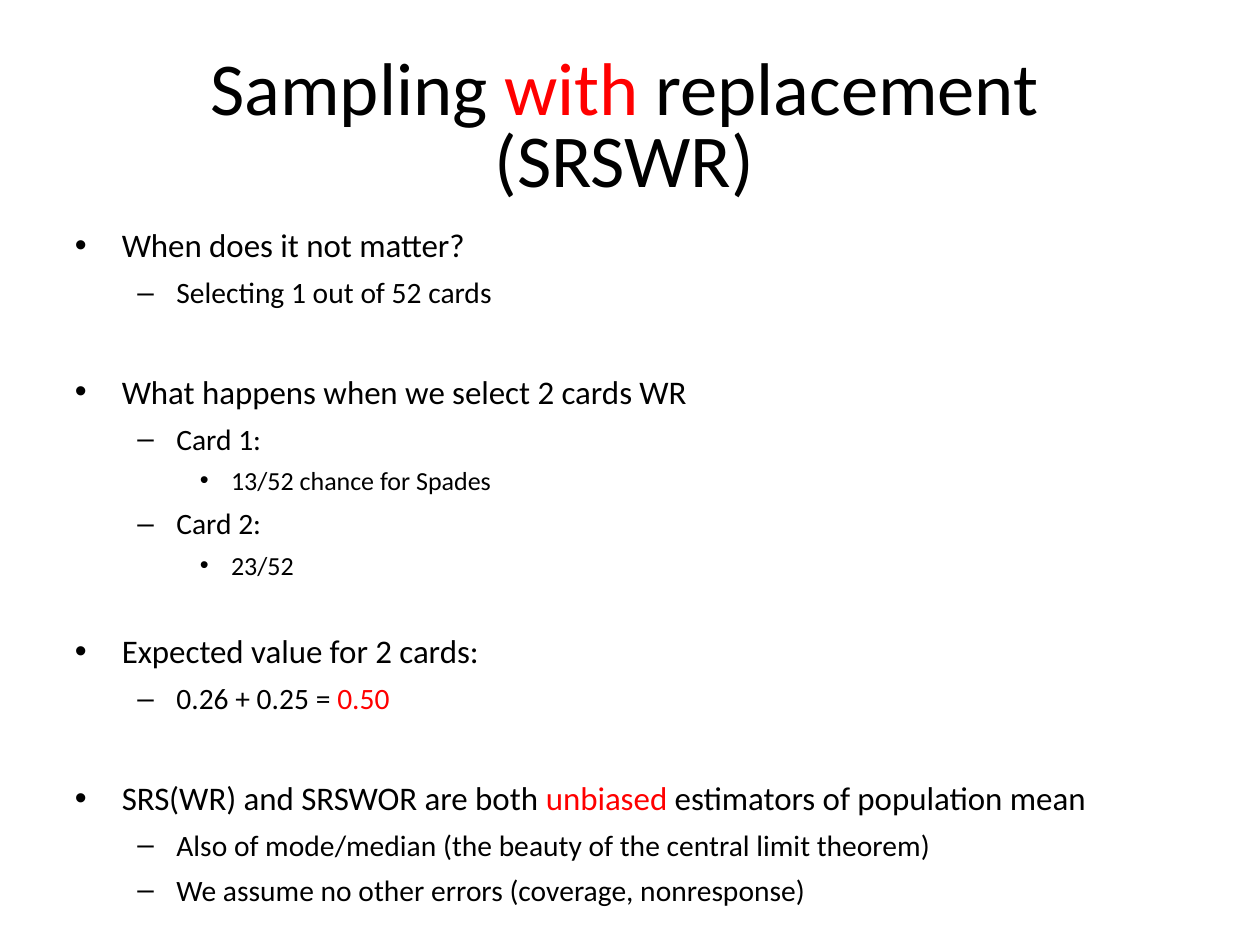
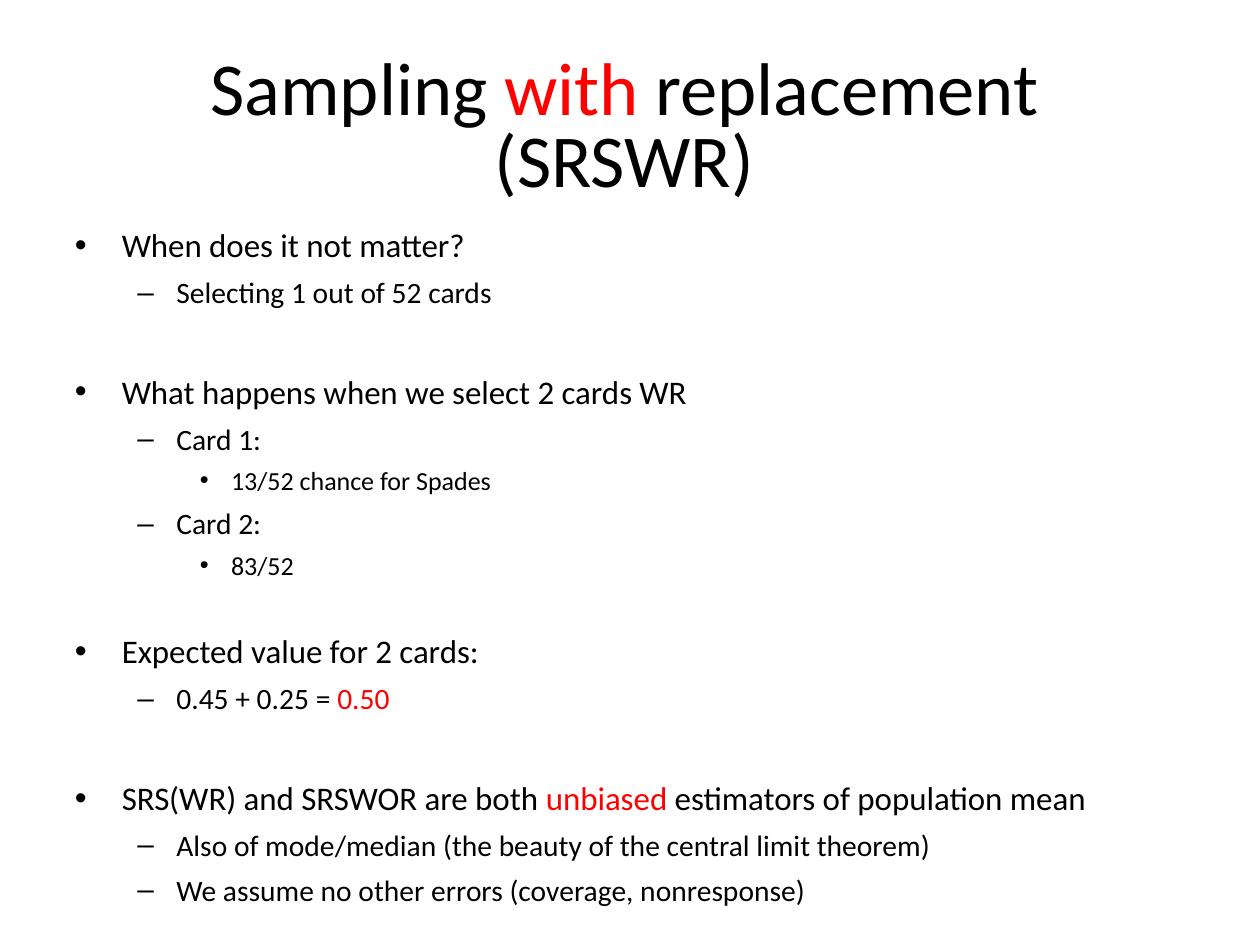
23/52: 23/52 -> 83/52
0.26: 0.26 -> 0.45
